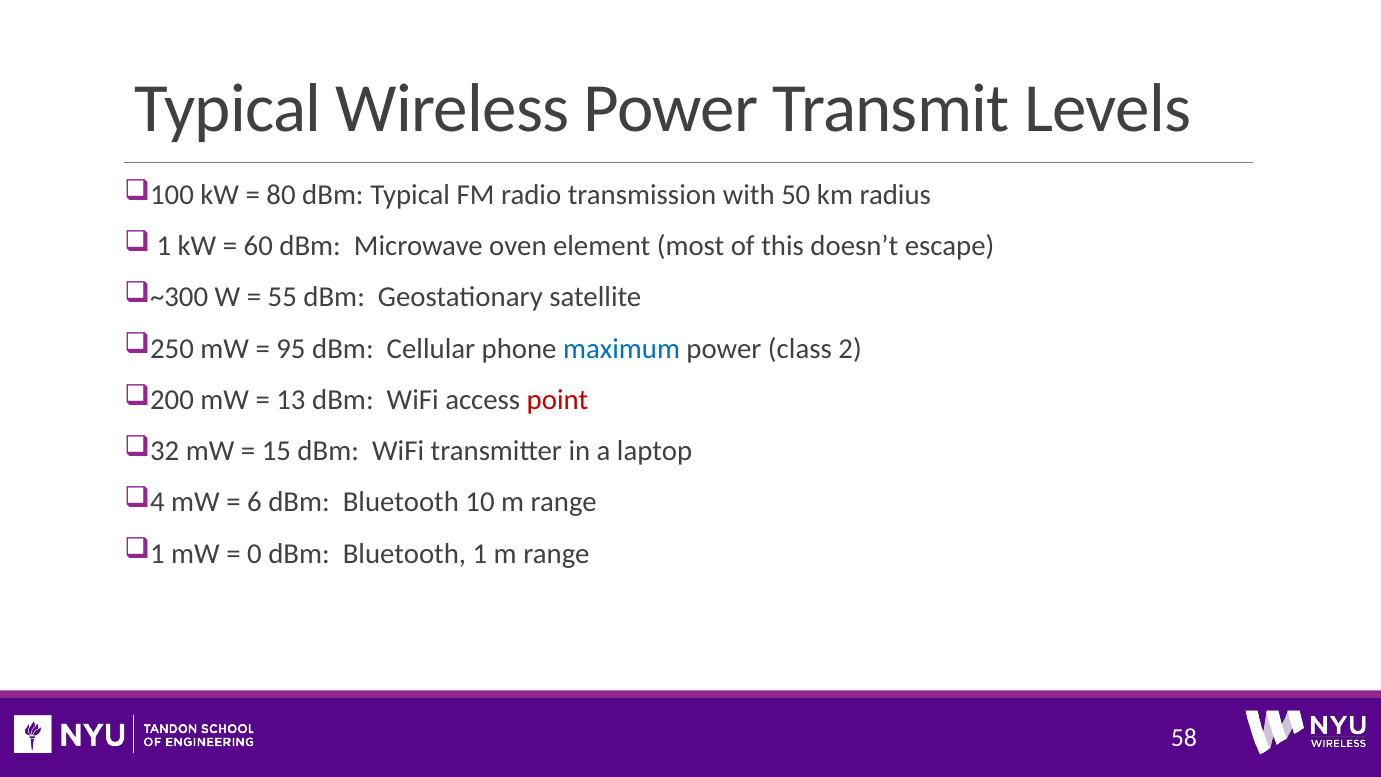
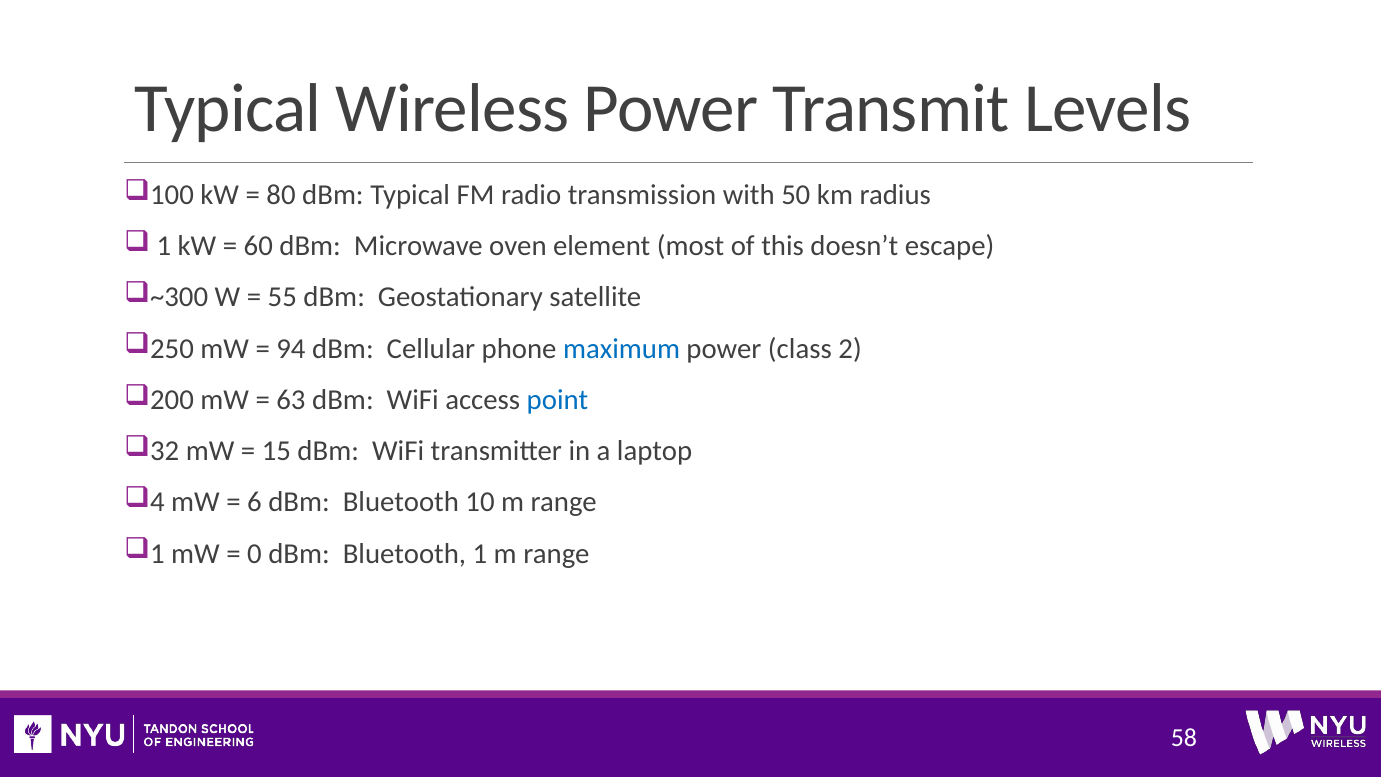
95: 95 -> 94
13: 13 -> 63
point colour: red -> blue
